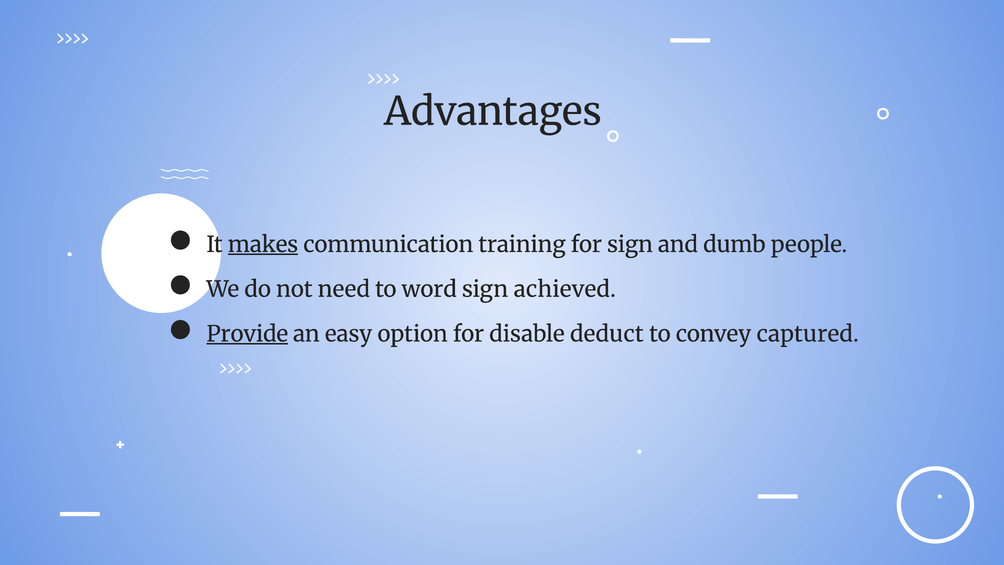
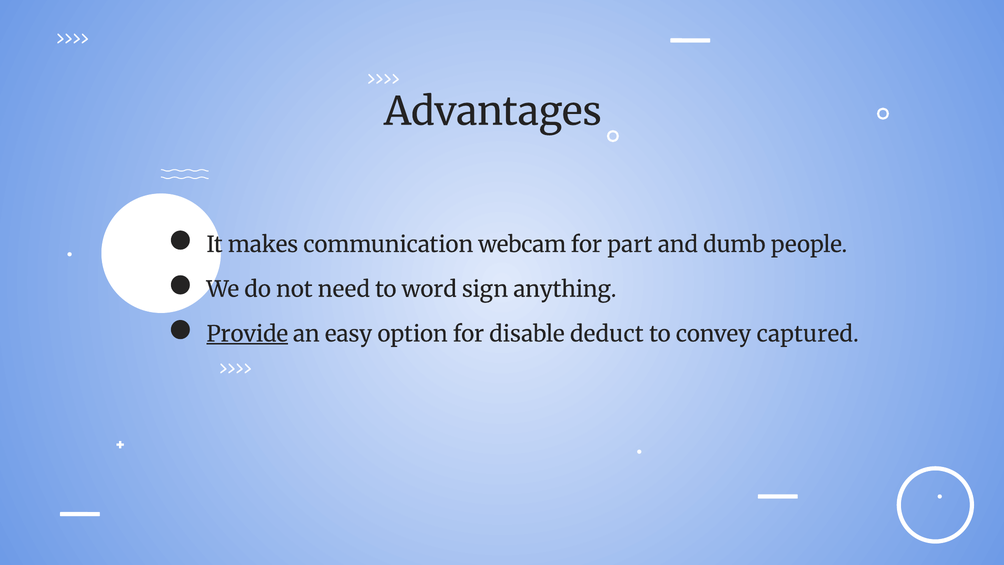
makes underline: present -> none
training: training -> webcam
for sign: sign -> part
achieved: achieved -> anything
